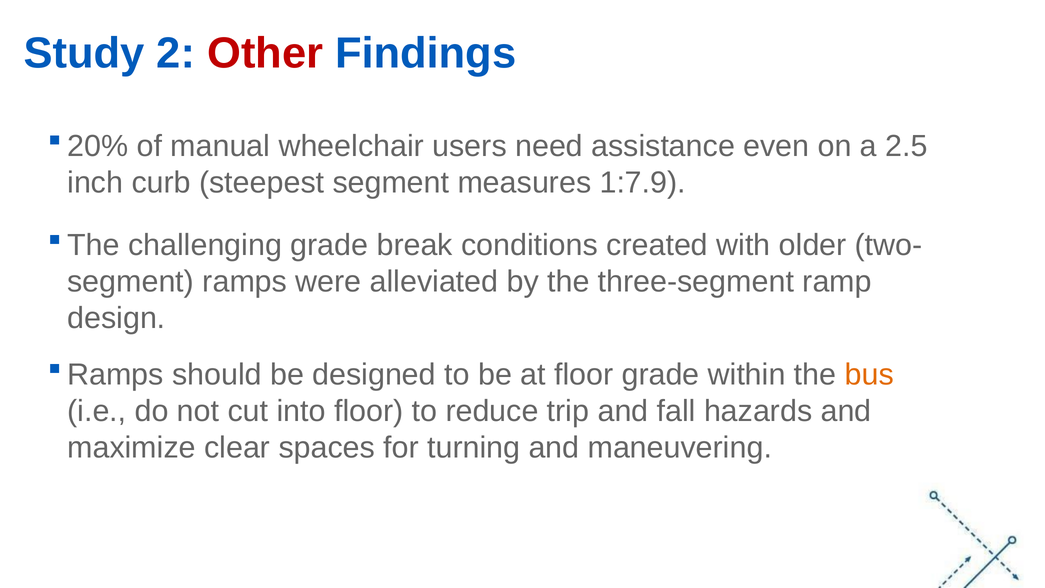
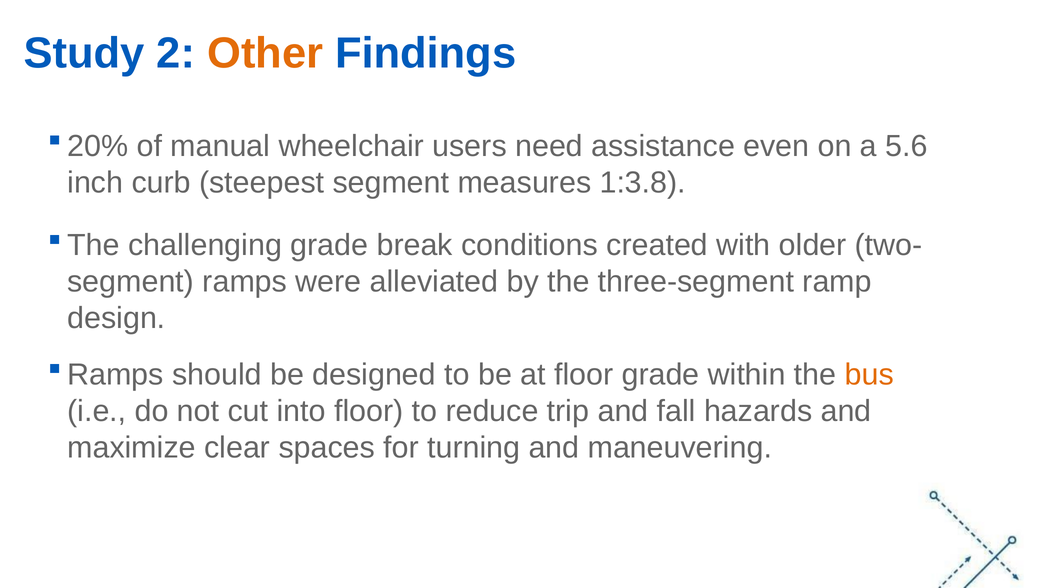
Other colour: red -> orange
2.5: 2.5 -> 5.6
1:7.9: 1:7.9 -> 1:3.8
